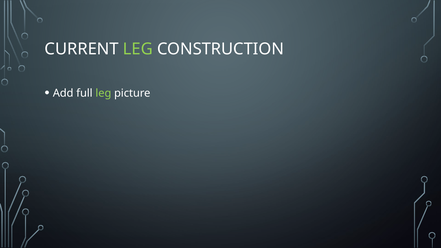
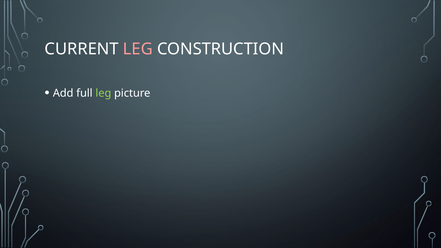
LEG at (138, 49) colour: light green -> pink
